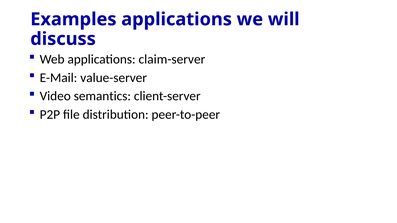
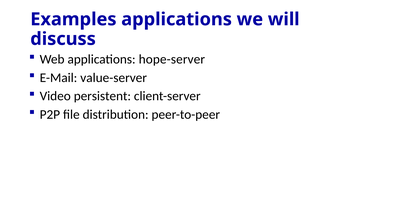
claim-server: claim-server -> hope-server
semantics: semantics -> persistent
